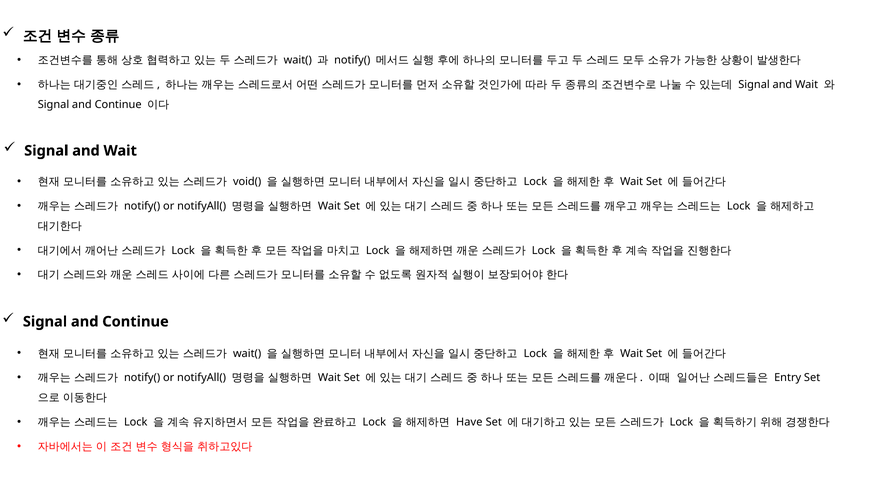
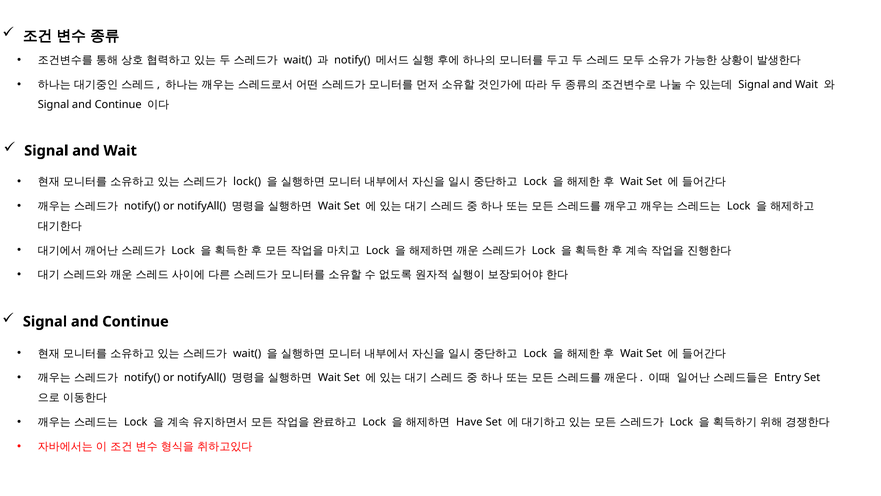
void(: void( -> lock(
